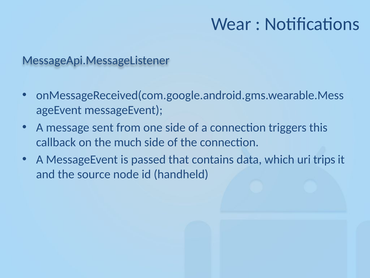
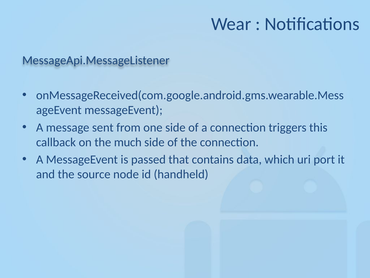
trips: trips -> port
